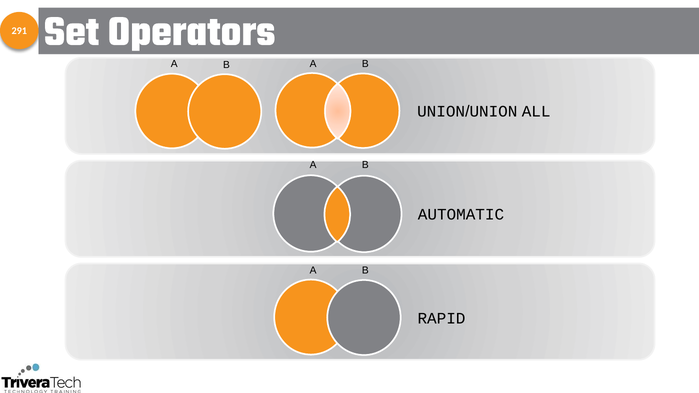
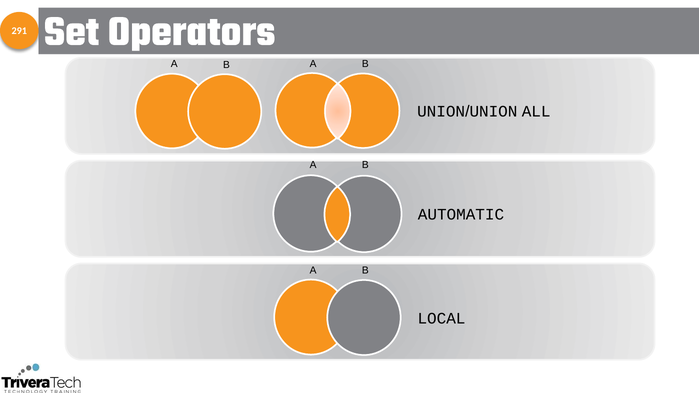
RAPID: RAPID -> LOCAL
